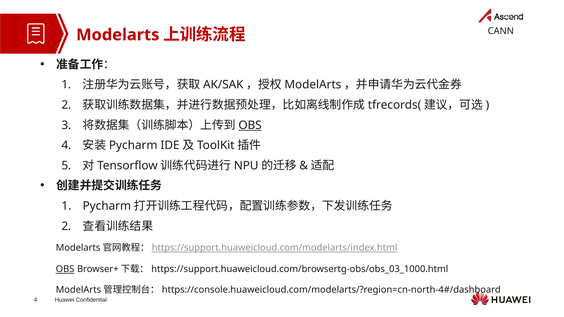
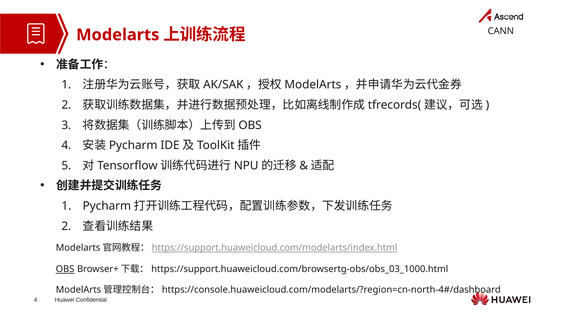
OBS at (250, 125) underline: present -> none
